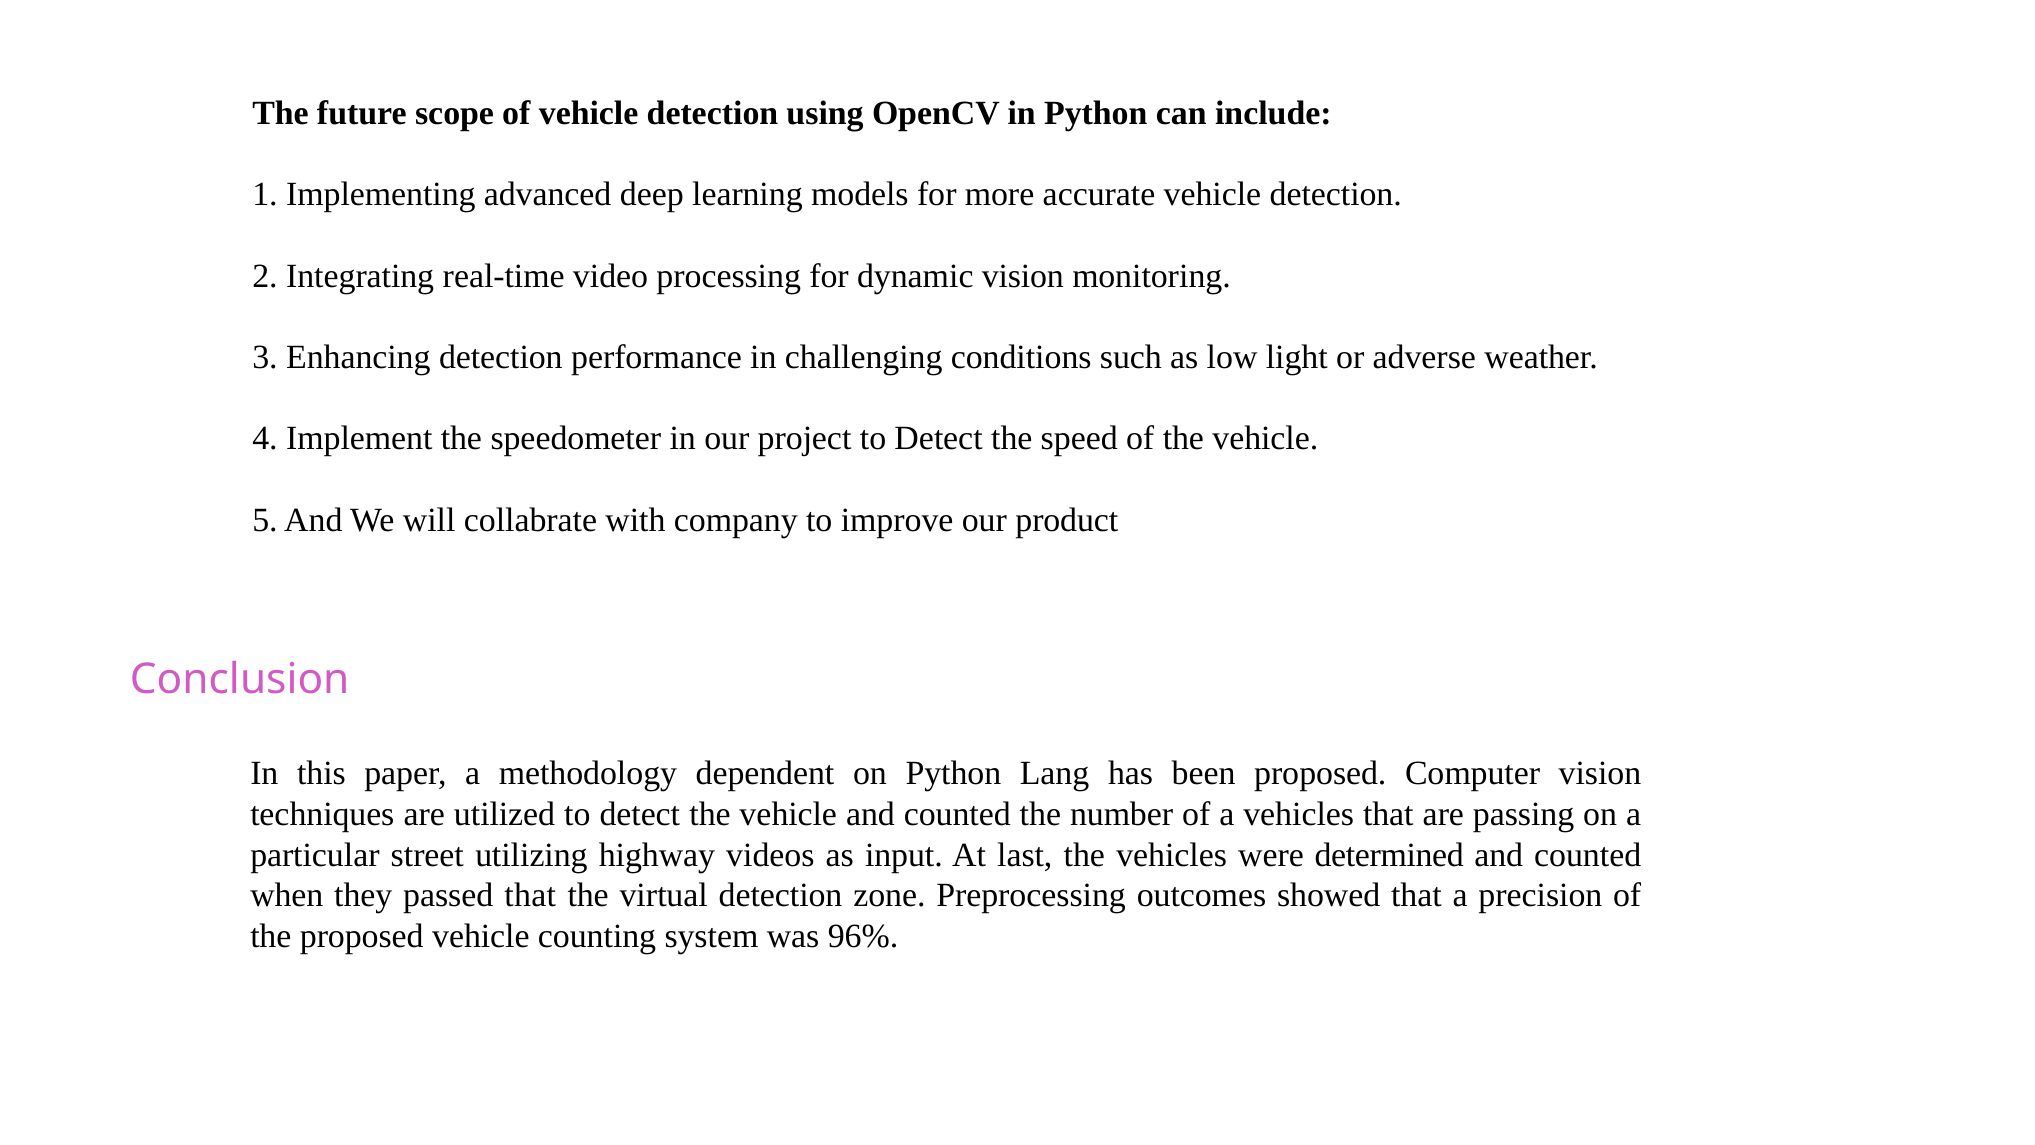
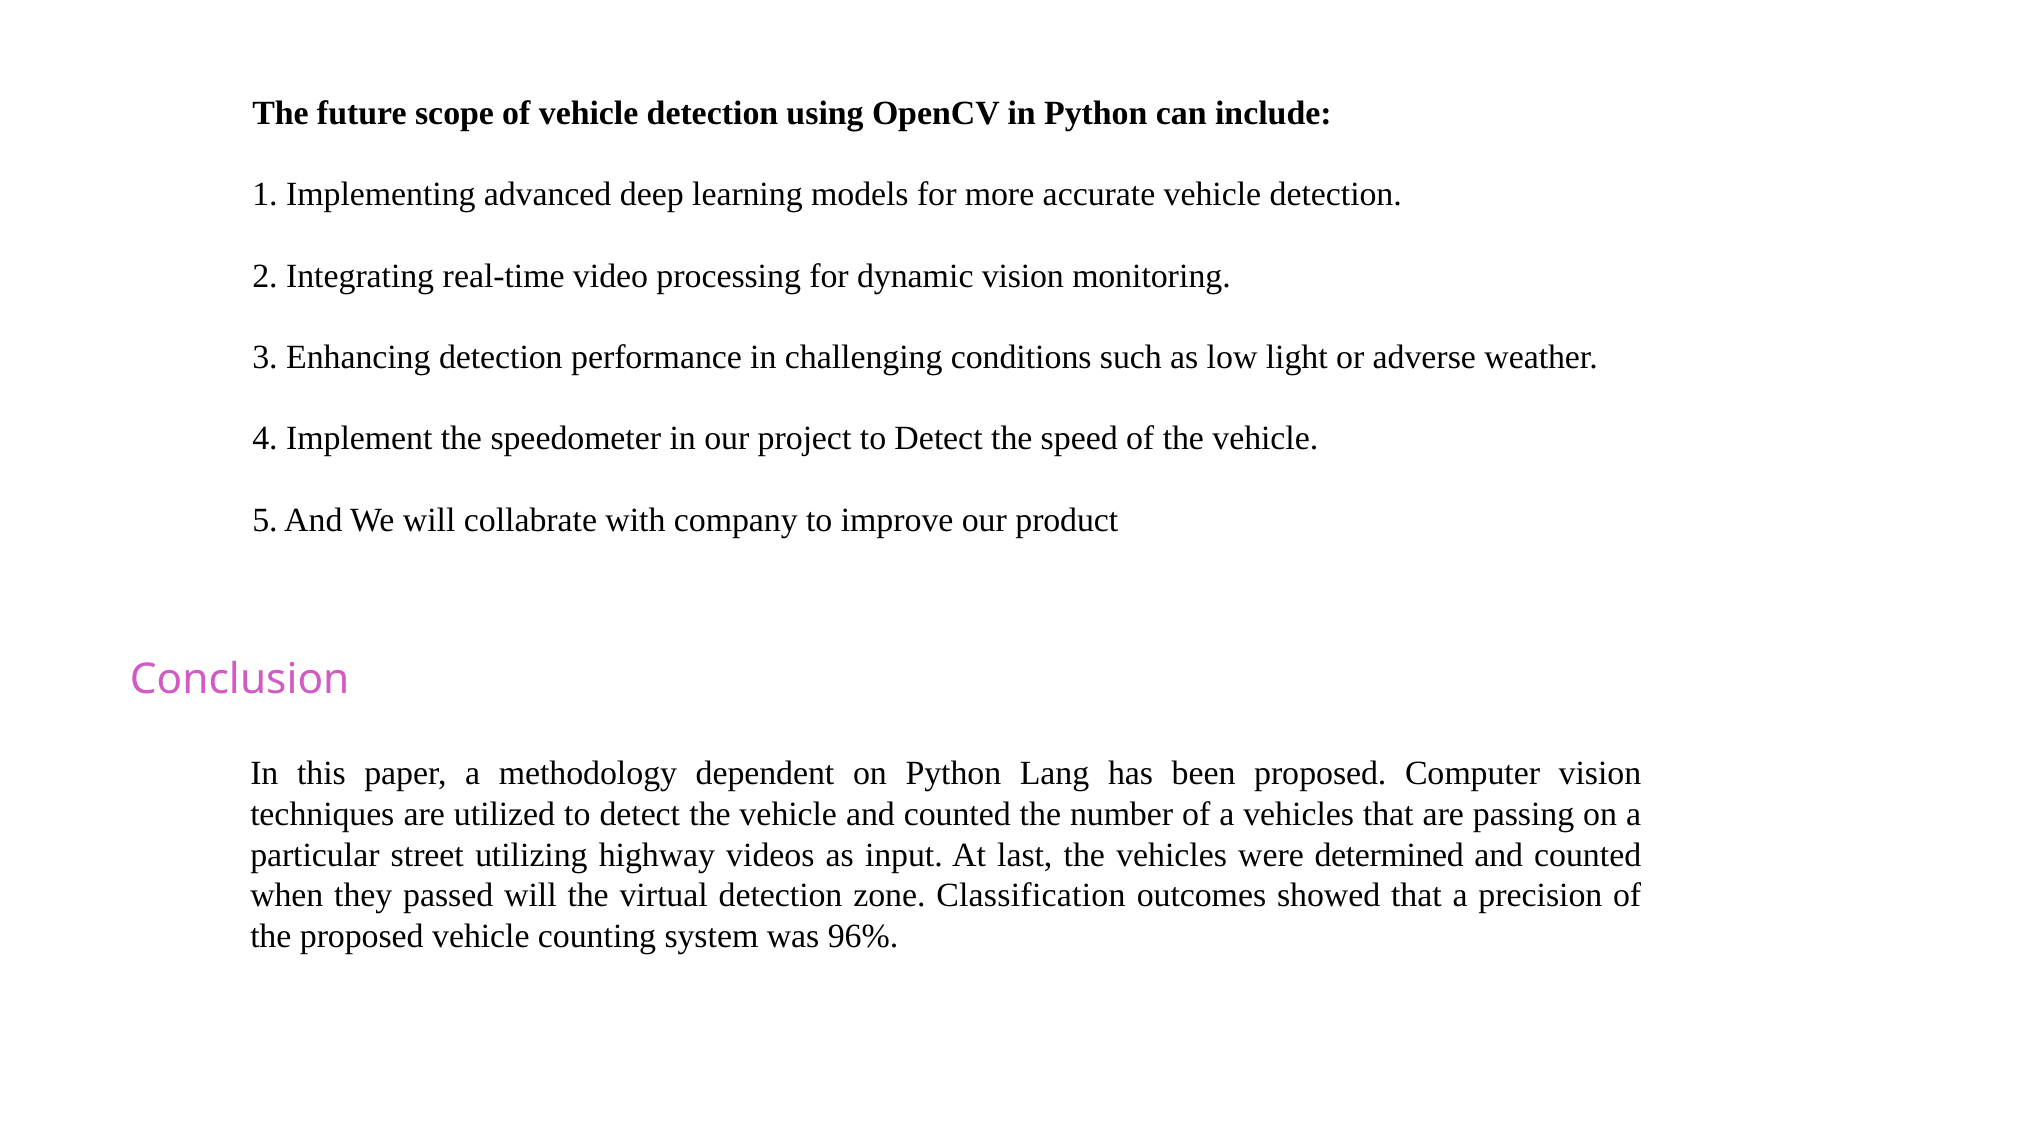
passed that: that -> will
Preprocessing: Preprocessing -> Classification
